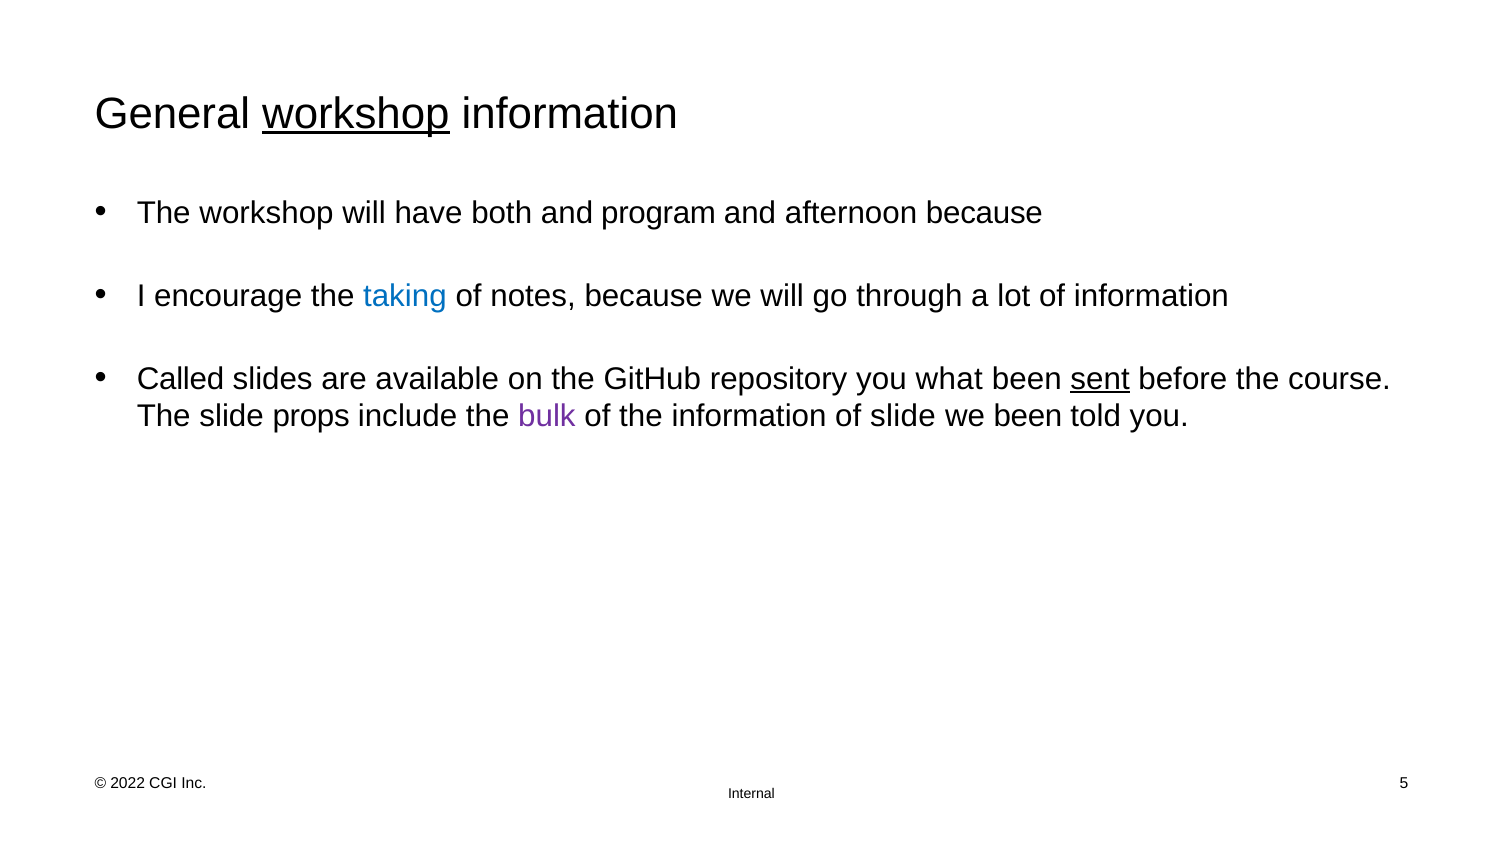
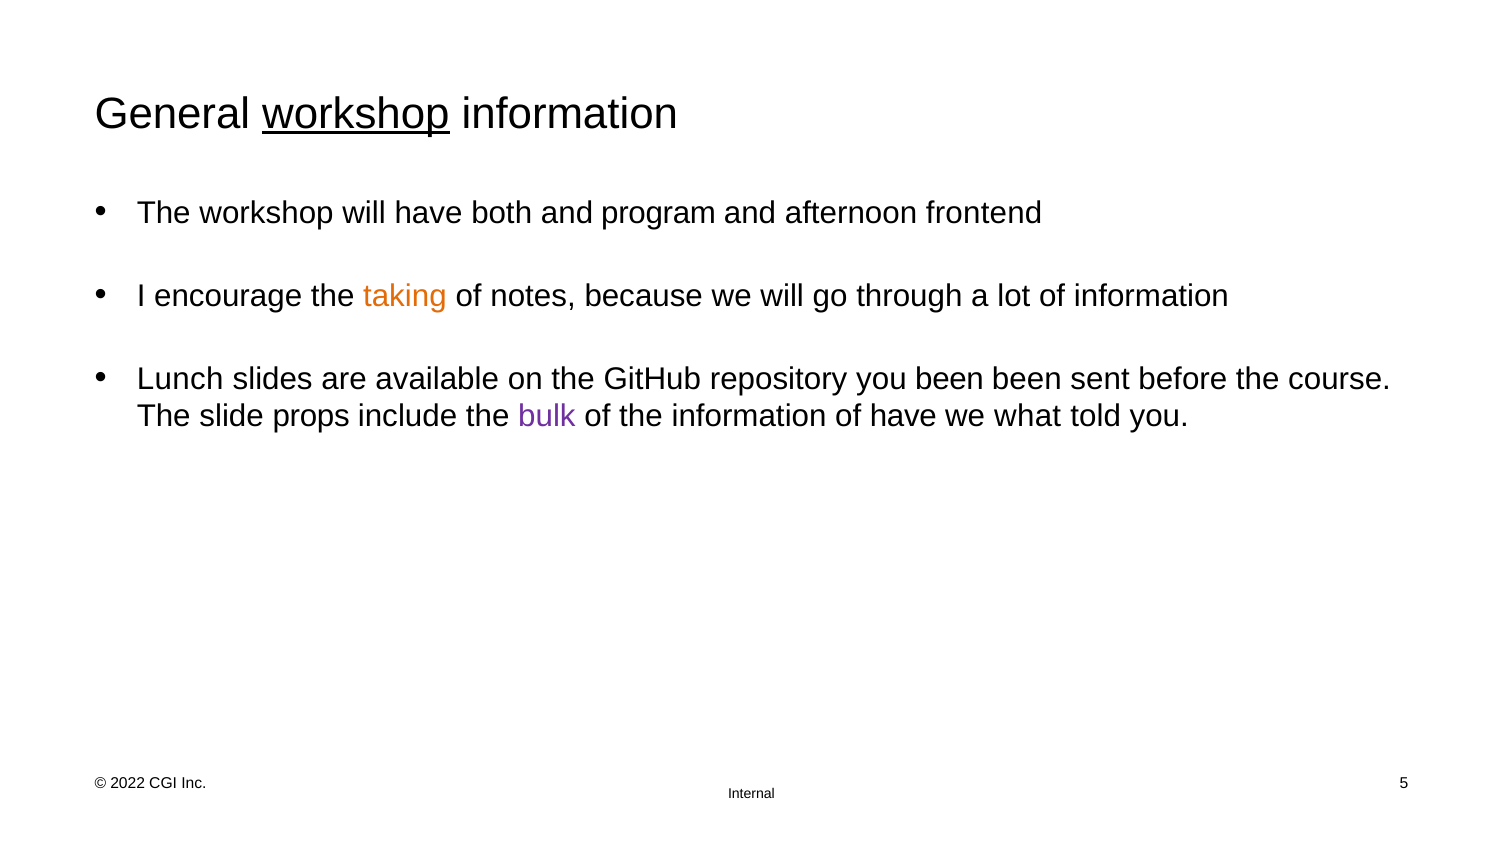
afternoon because: because -> frontend
taking colour: blue -> orange
Called: Called -> Lunch
you what: what -> been
sent underline: present -> none
of slide: slide -> have
we been: been -> what
